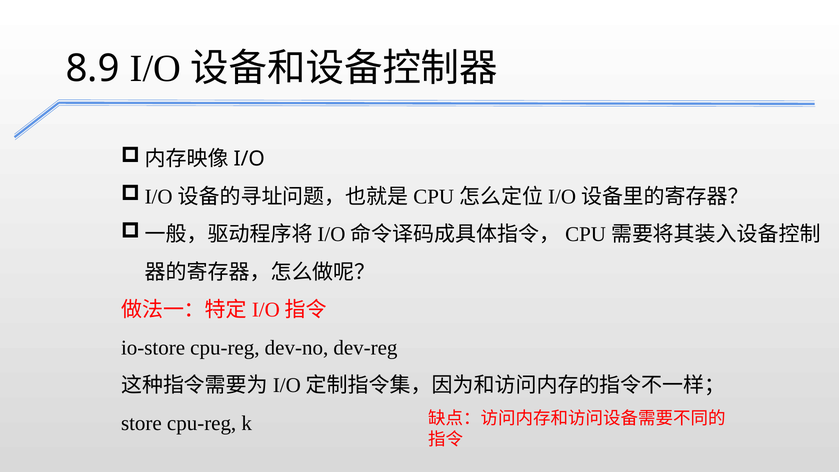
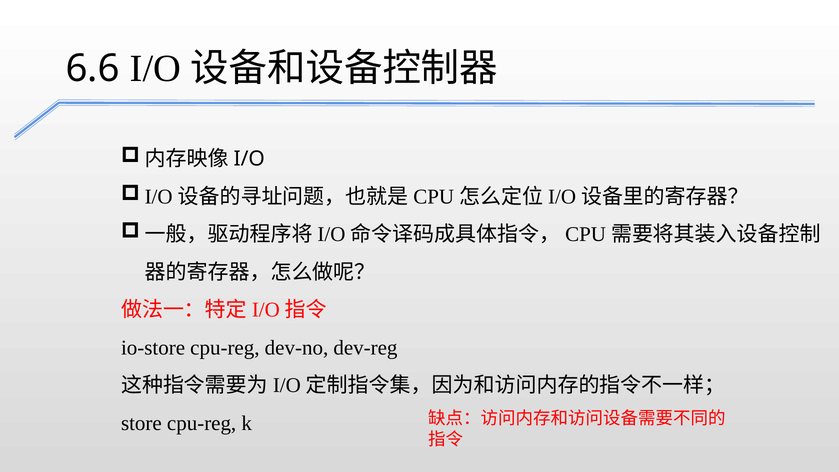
8.9: 8.9 -> 6.6
